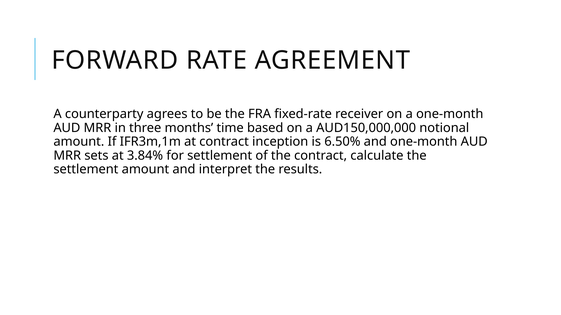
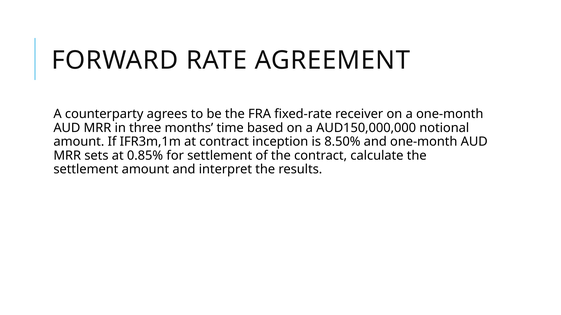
6.50%: 6.50% -> 8.50%
3.84%: 3.84% -> 0.85%
